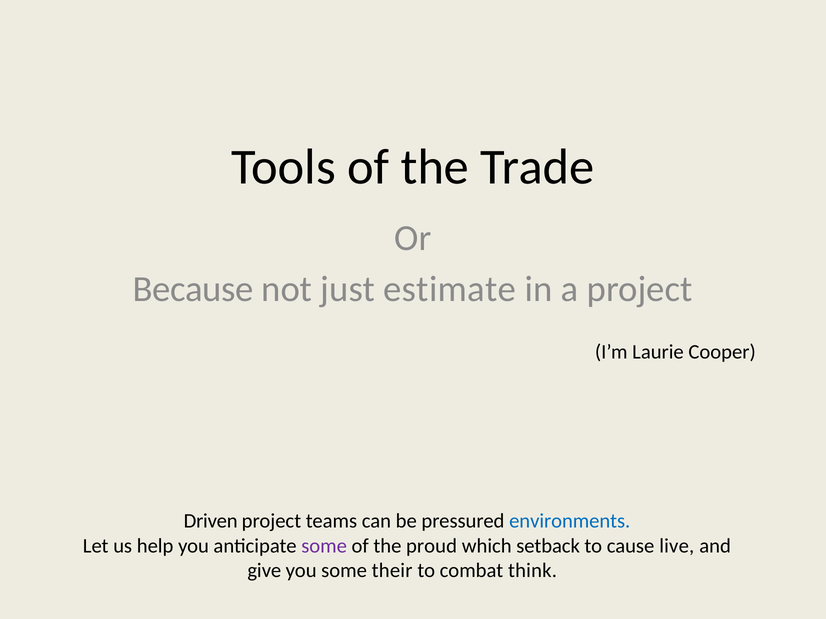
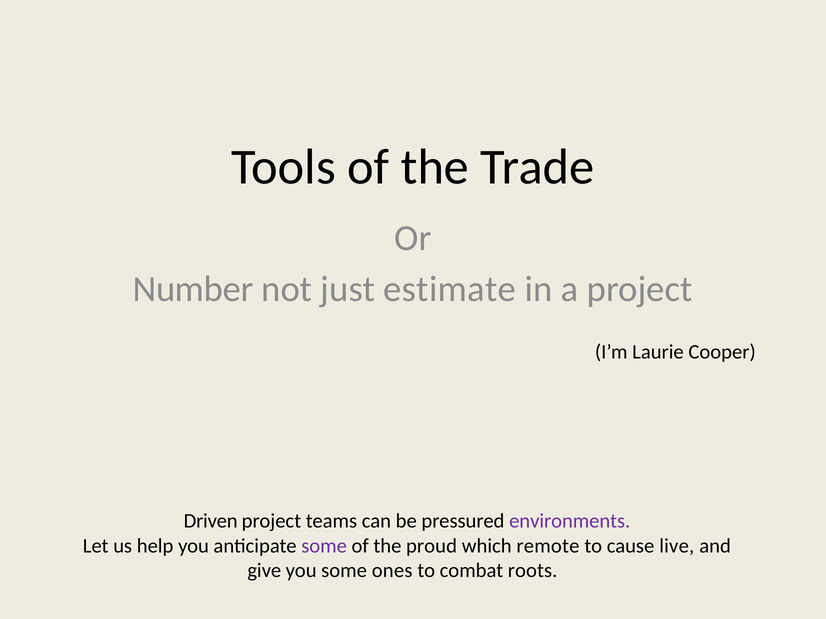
Because: Because -> Number
environments colour: blue -> purple
setback: setback -> remote
their: their -> ones
think: think -> roots
